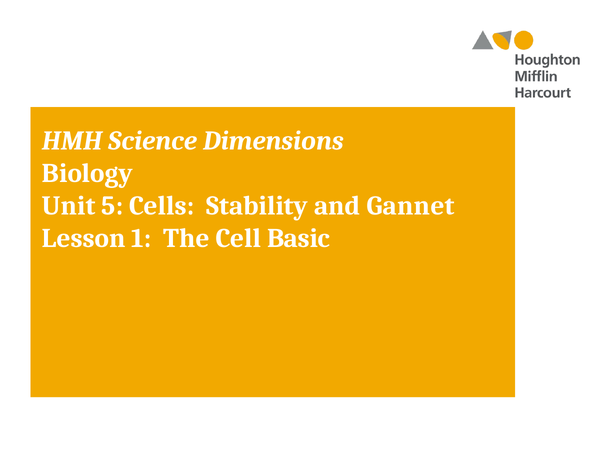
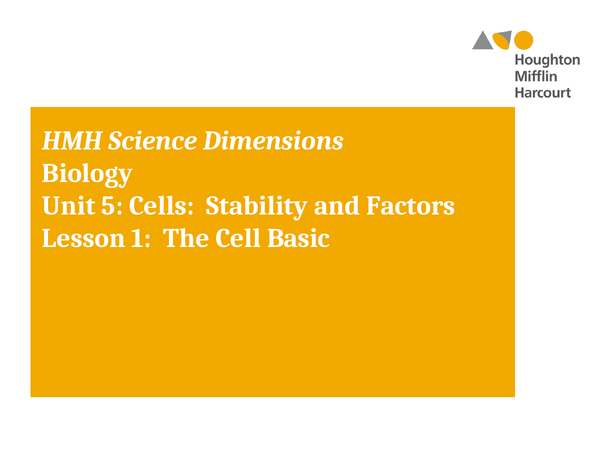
Gannet: Gannet -> Factors
